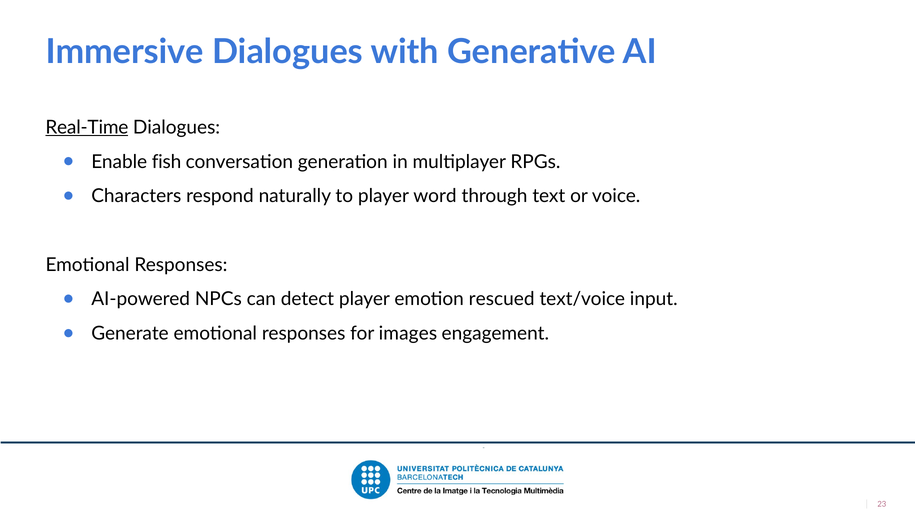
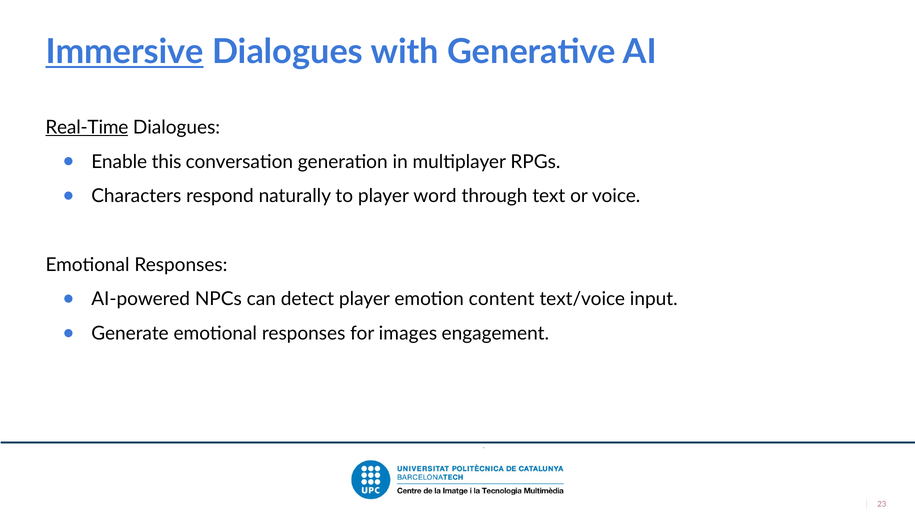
Immersive underline: none -> present
fish: fish -> this
rescued: rescued -> content
